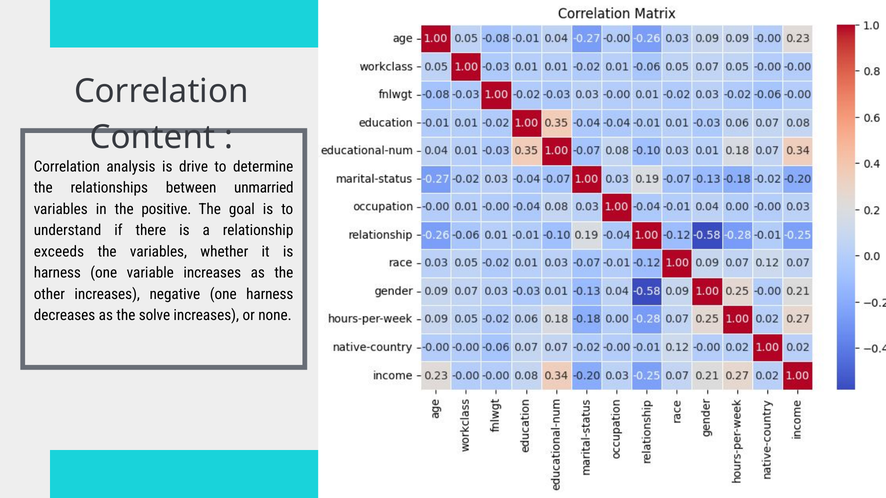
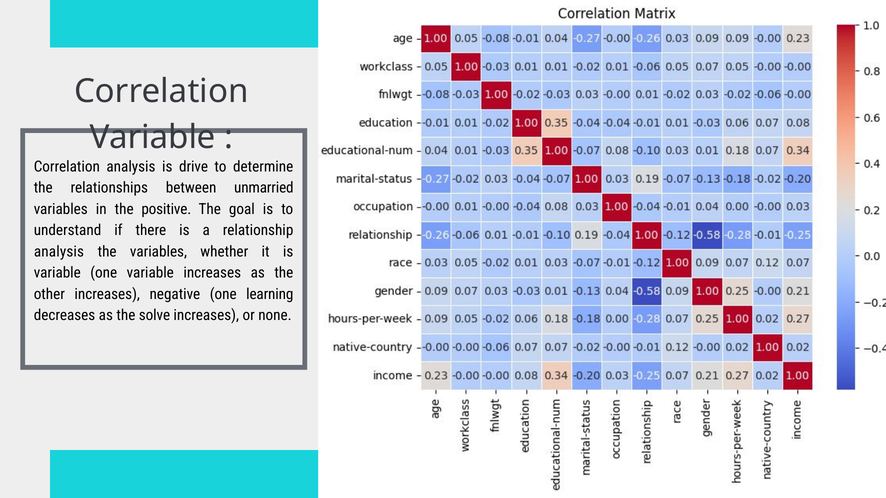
Content at (152, 138): Content -> Variable
exceeds at (59, 252): exceeds -> analysis
harness at (57, 273): harness -> variable
one harness: harness -> learning
